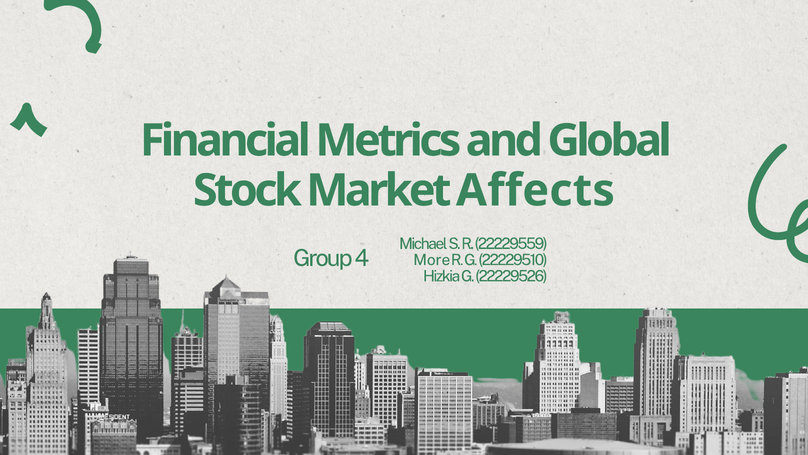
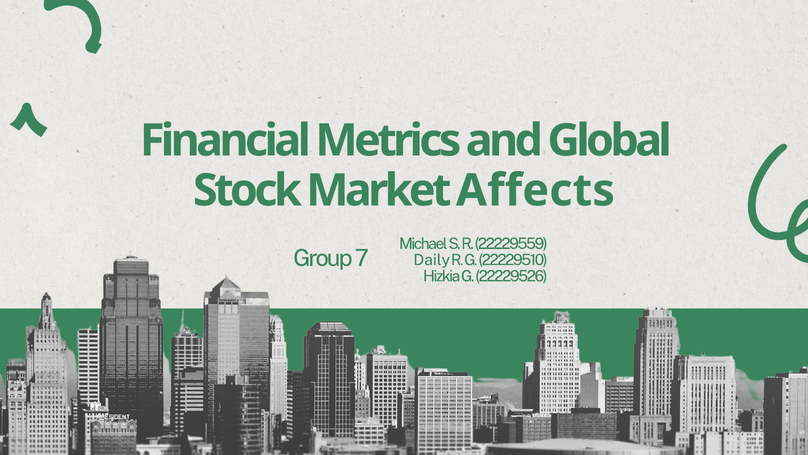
4: 4 -> 7
More: More -> Daily
